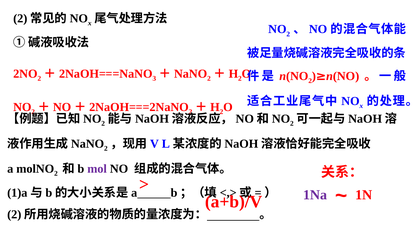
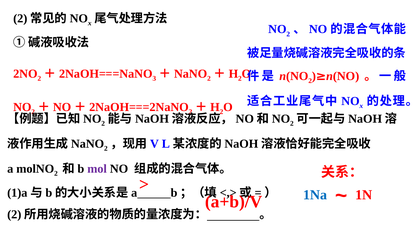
1Na colour: purple -> blue
